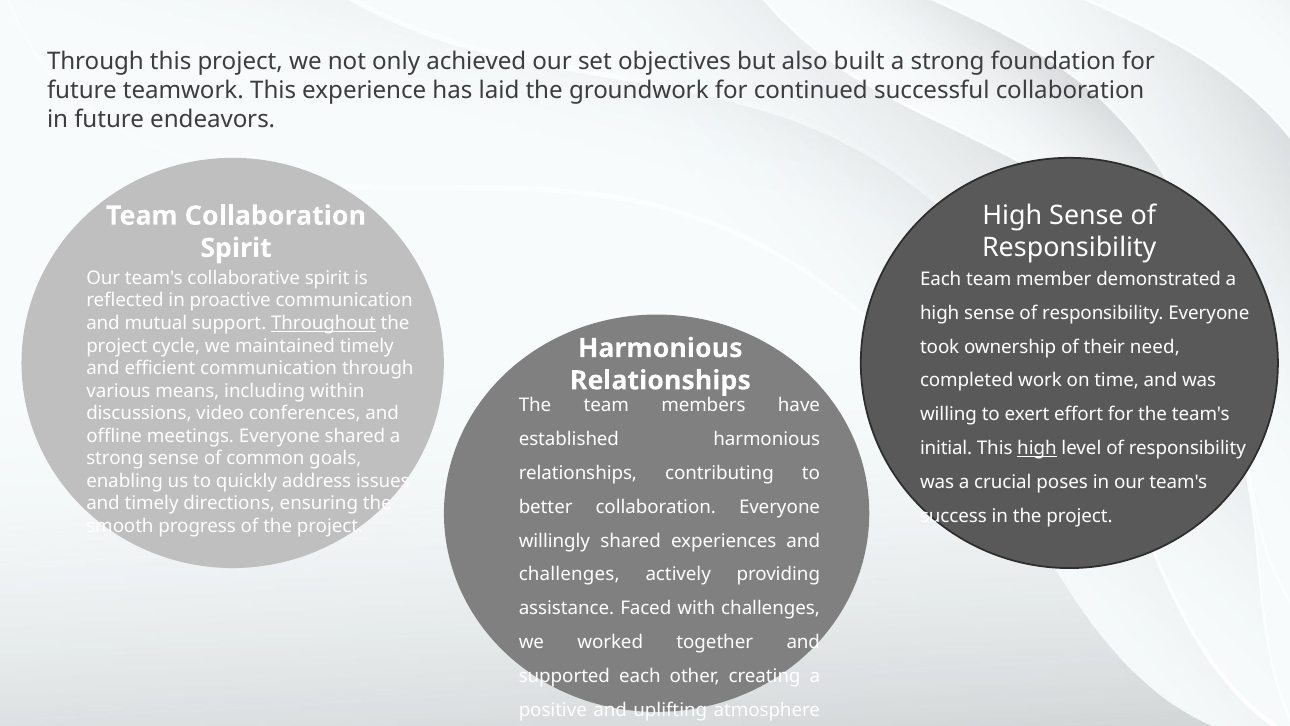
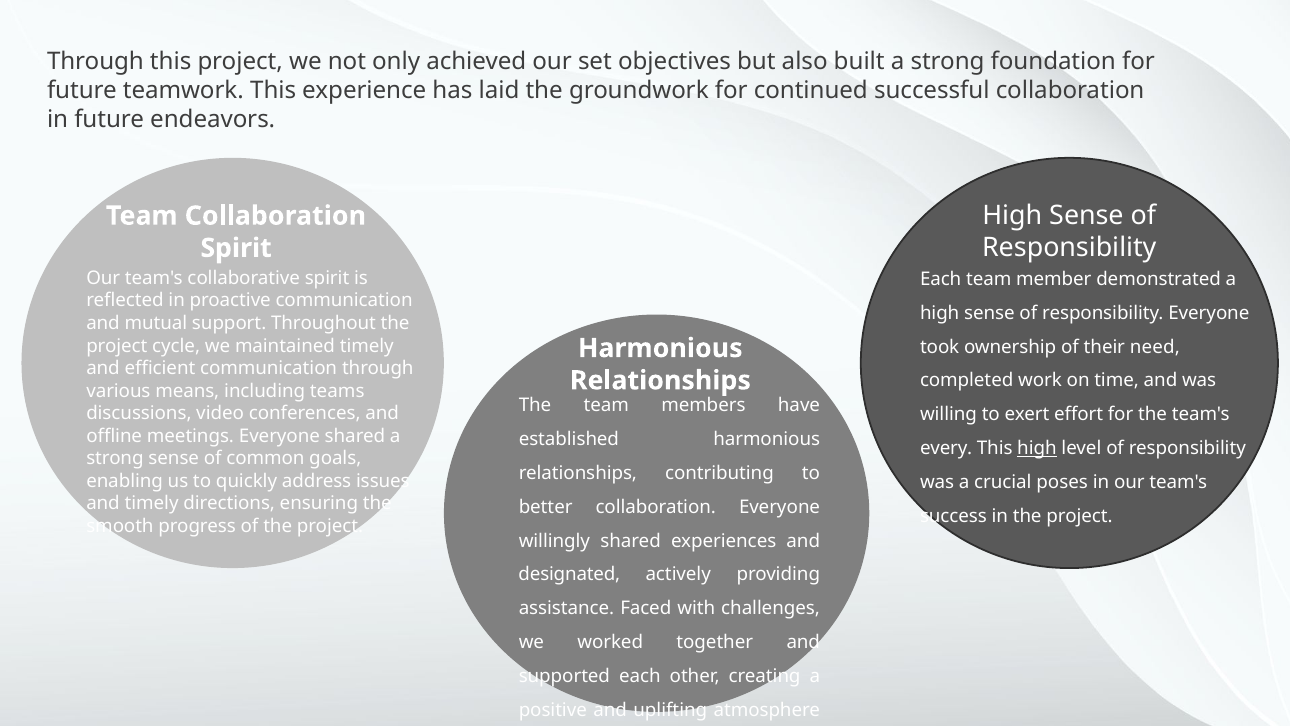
Throughout underline: present -> none
including within: within -> teams
initial: initial -> every
challenges at (569, 574): challenges -> designated
